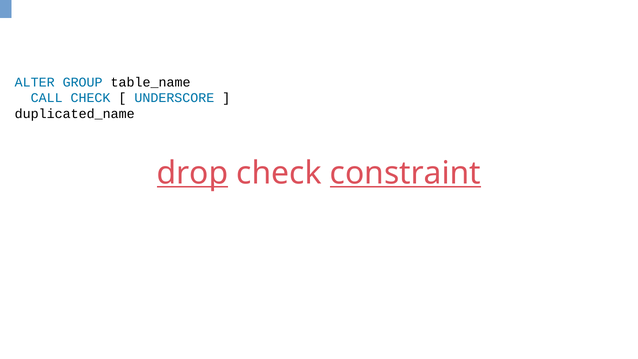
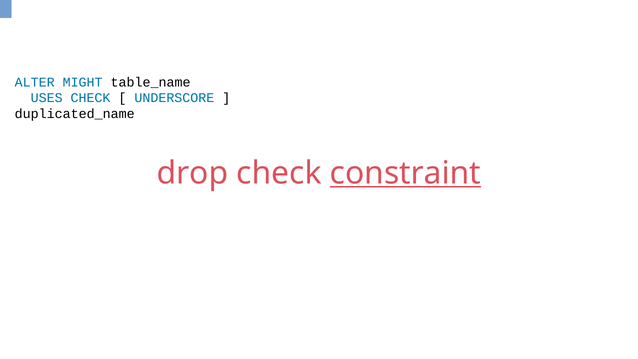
GROUP: GROUP -> MIGHT
CALL: CALL -> USES
drop underline: present -> none
